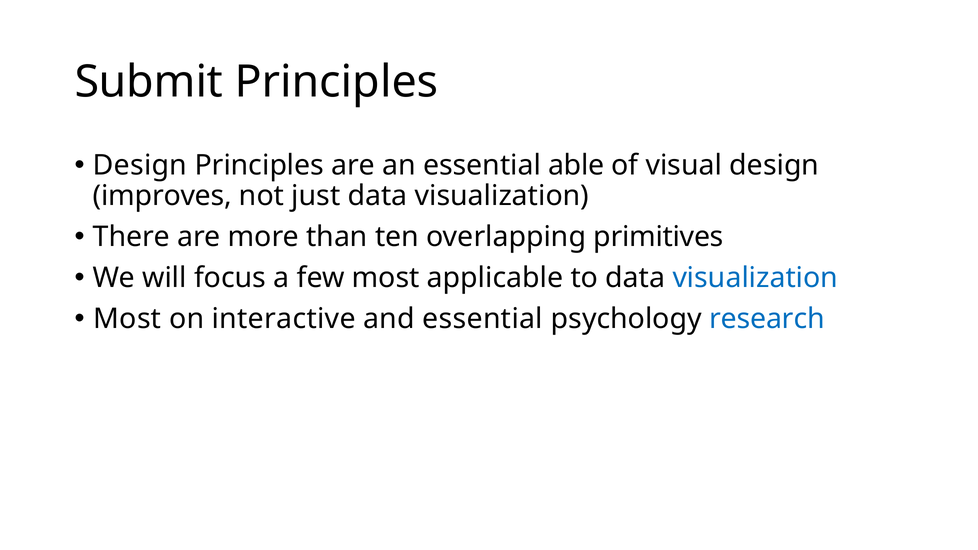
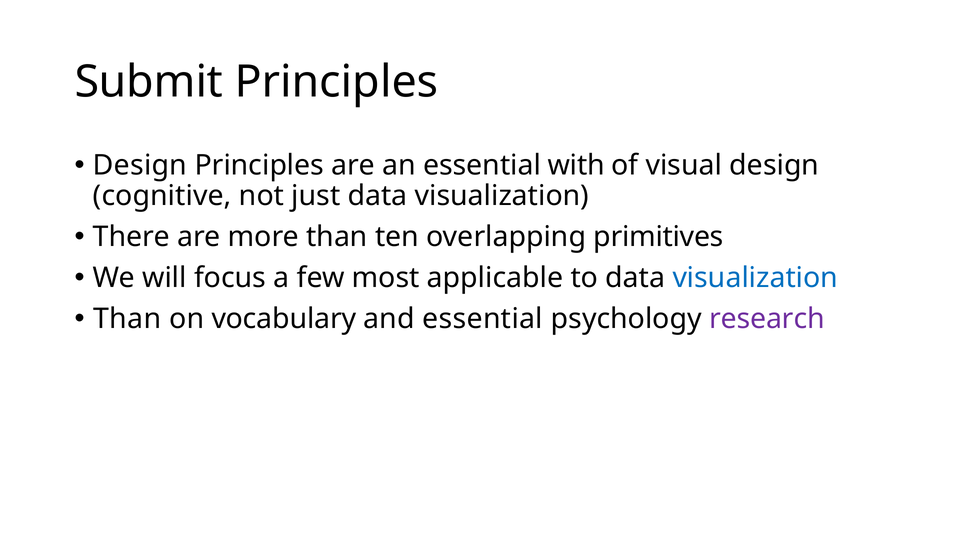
able: able -> with
improves: improves -> cognitive
Most at (127, 319): Most -> Than
interactive: interactive -> vocabulary
research colour: blue -> purple
